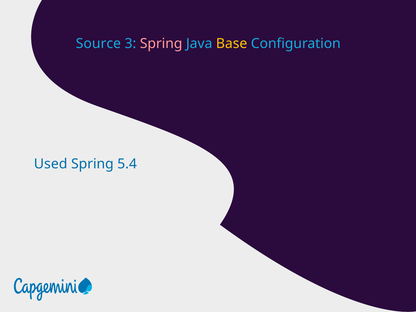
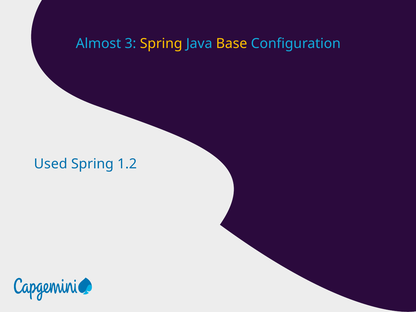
Source: Source -> Almost
Spring at (161, 44) colour: pink -> yellow
5.4: 5.4 -> 1.2
